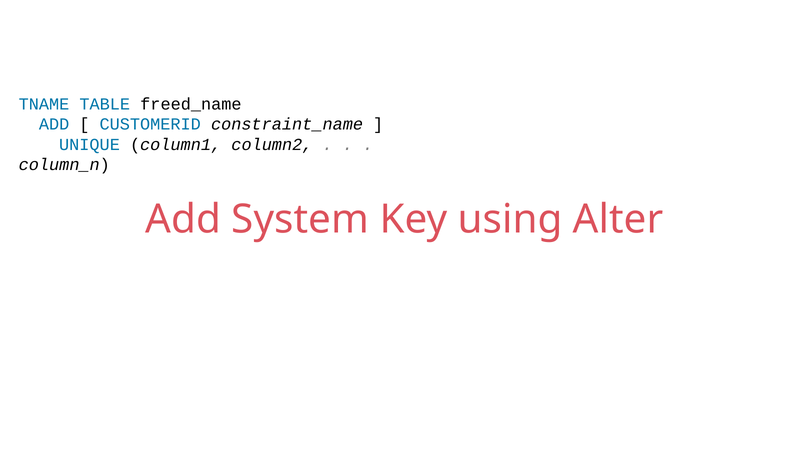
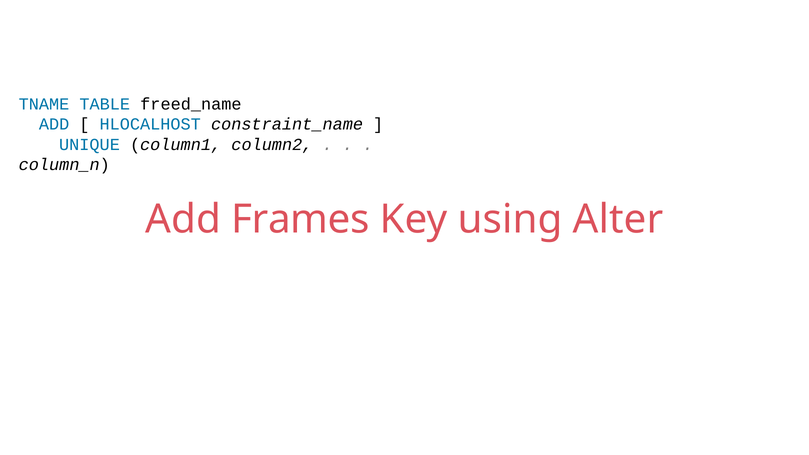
CUSTOMERID: CUSTOMERID -> HLOCALHOST
System: System -> Frames
